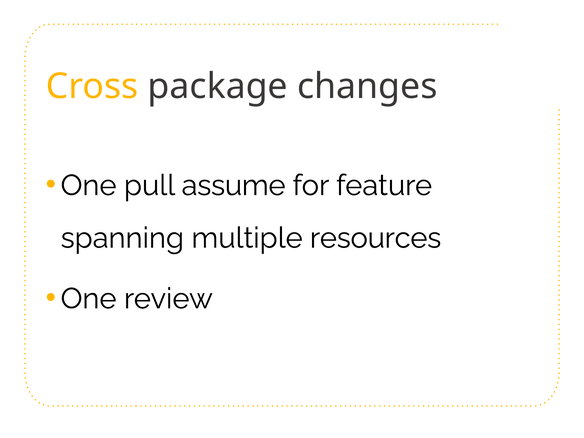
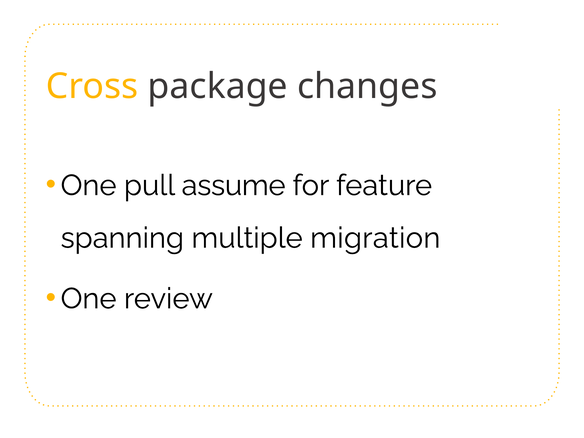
resources: resources -> migration
